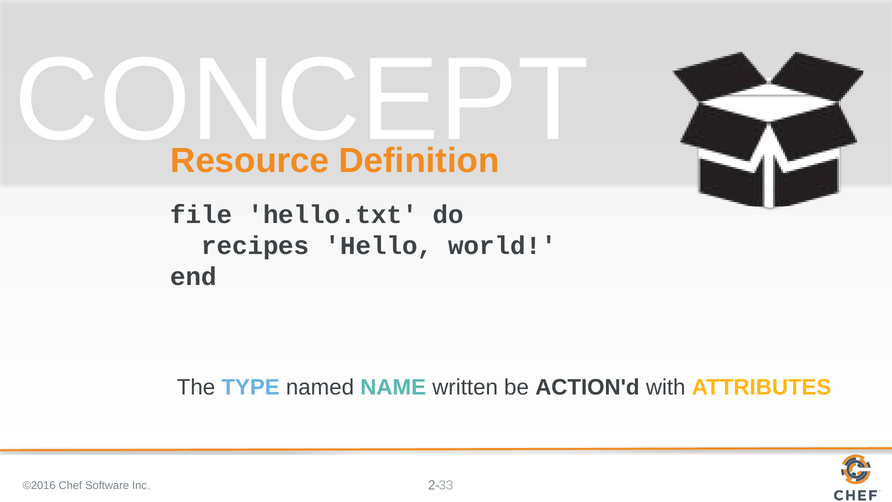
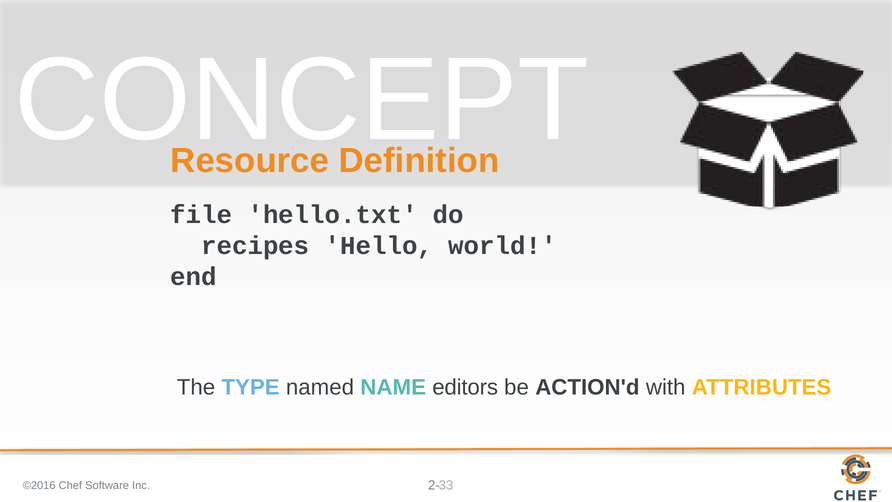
written: written -> editors
